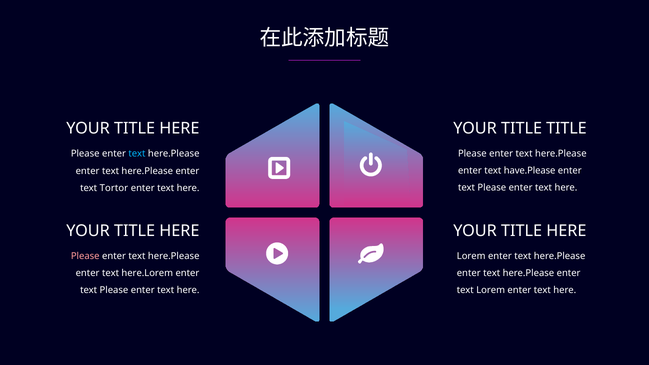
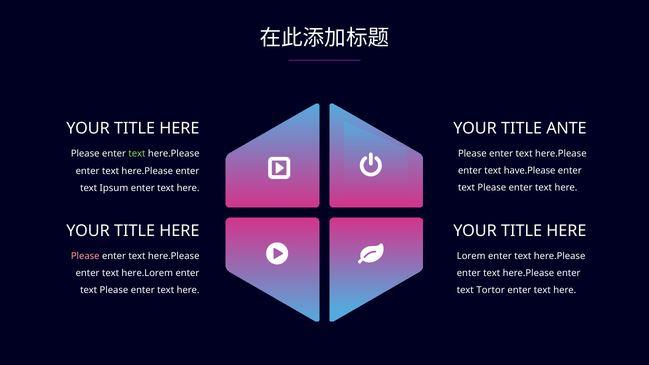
TITLE TITLE: TITLE -> ANTE
text at (137, 154) colour: light blue -> light green
Tortor: Tortor -> Ipsum
text Lorem: Lorem -> Tortor
